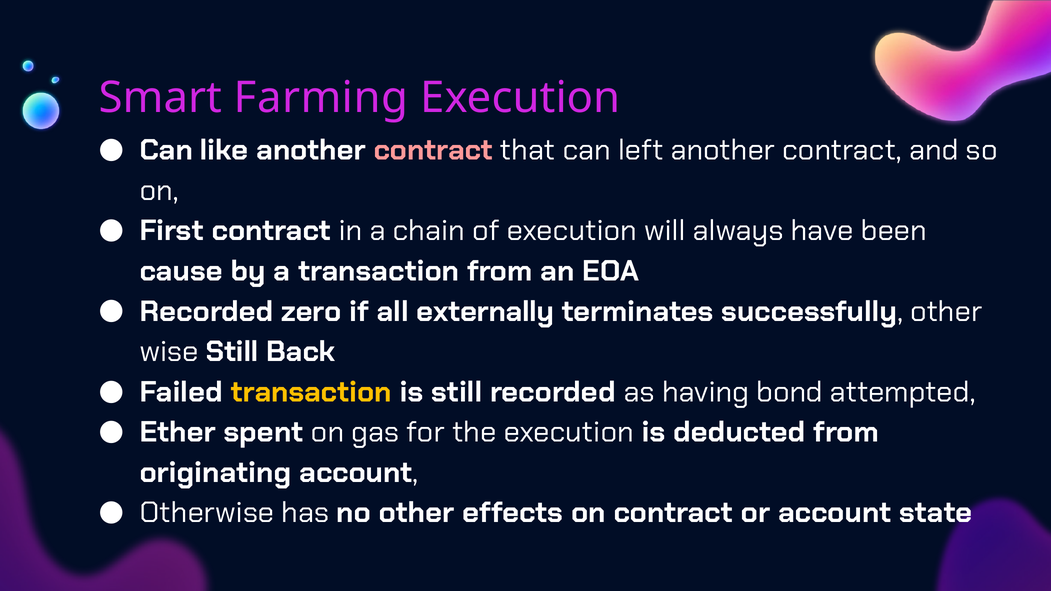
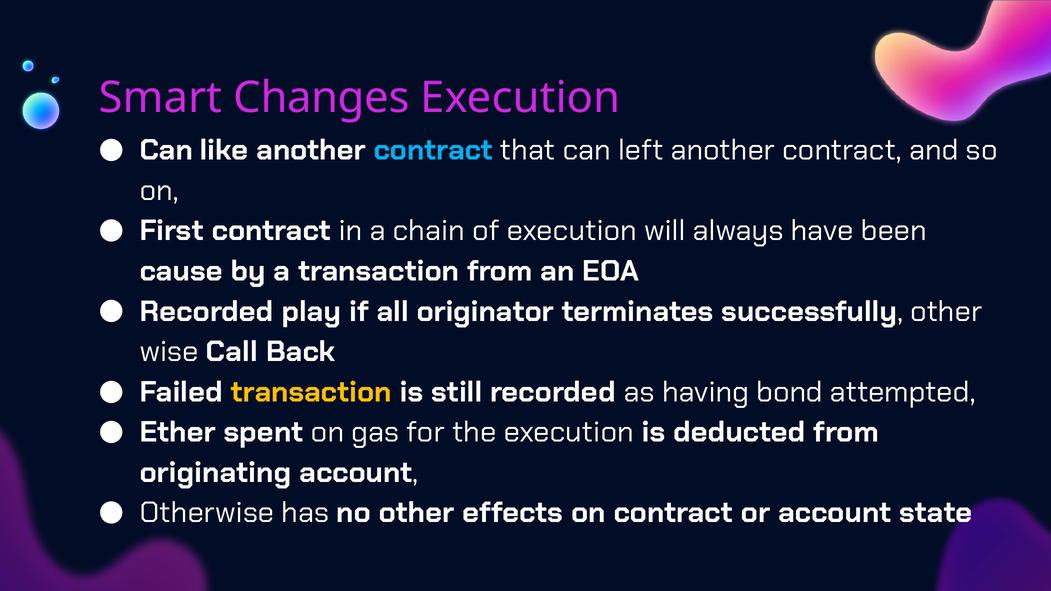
Farming: Farming -> Changes
contract at (433, 150) colour: pink -> light blue
zero: zero -> play
externally: externally -> originator
wise Still: Still -> Call
